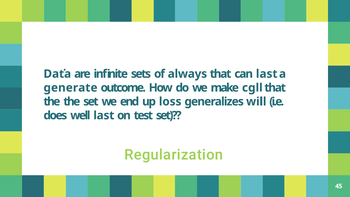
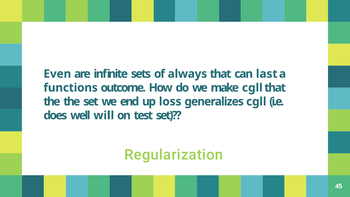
Daťa: Daťa -> Even
generate: generate -> functions
generalizes will: will -> cgll
well last: last -> will
